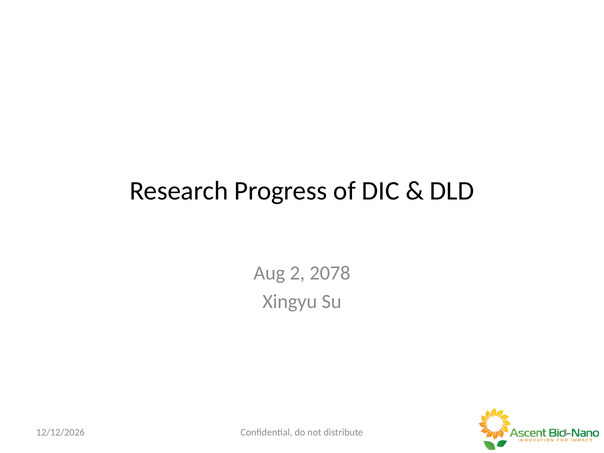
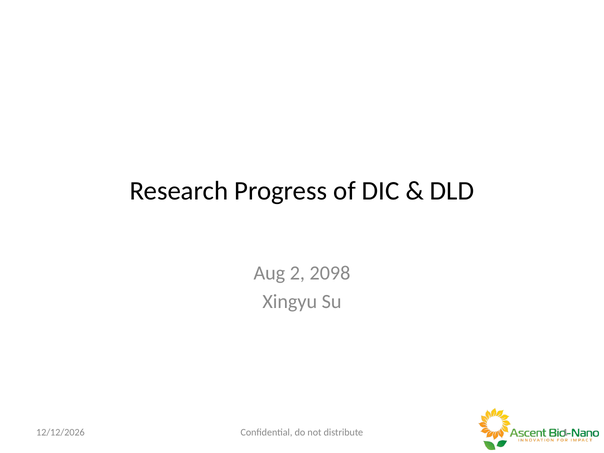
2078: 2078 -> 2098
